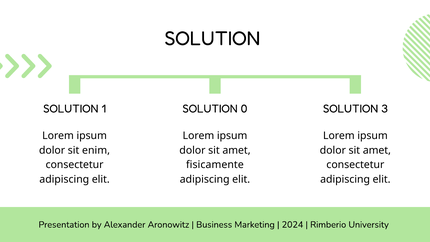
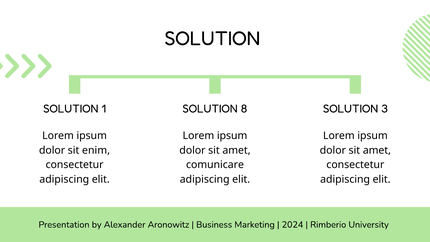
0: 0 -> 8
fisicamente: fisicamente -> comunicare
